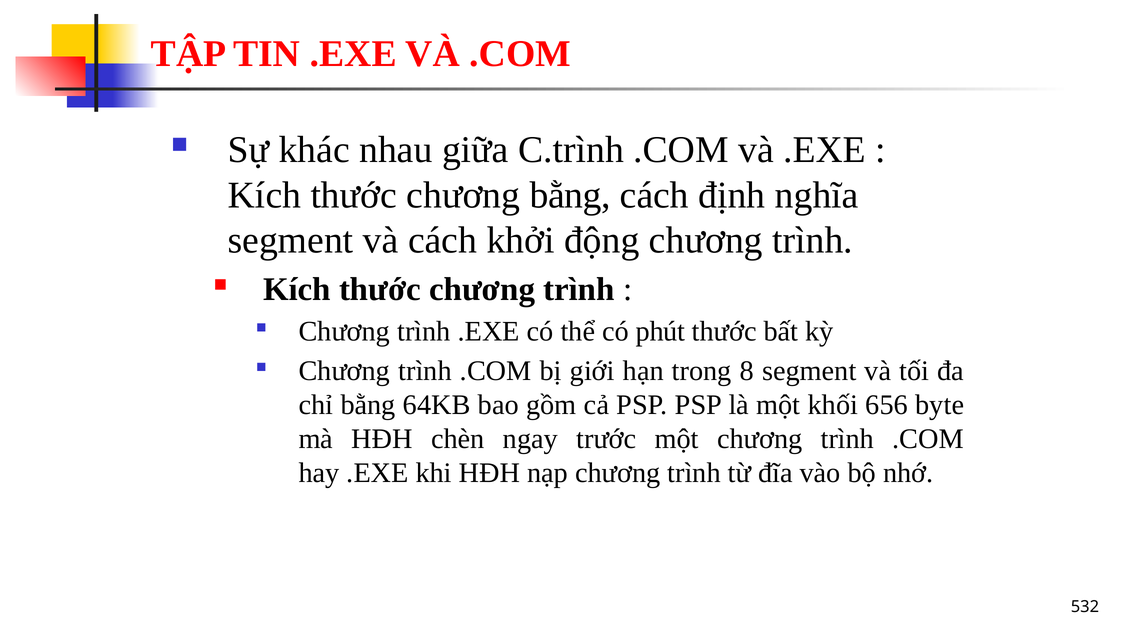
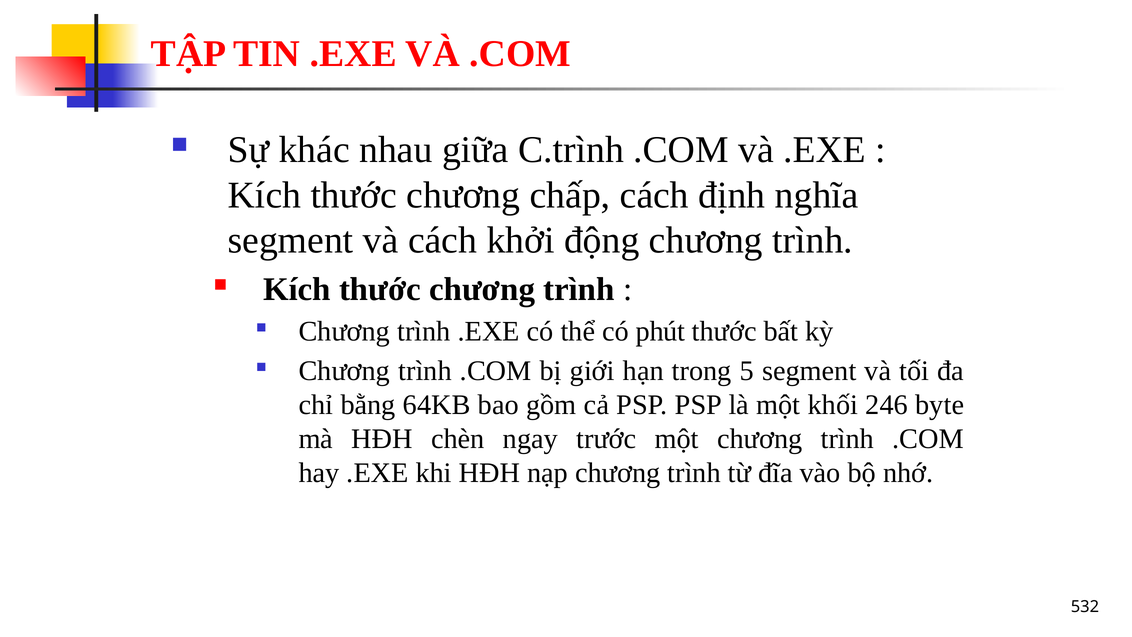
chương bằng: bằng -> chấp
8: 8 -> 5
656: 656 -> 246
